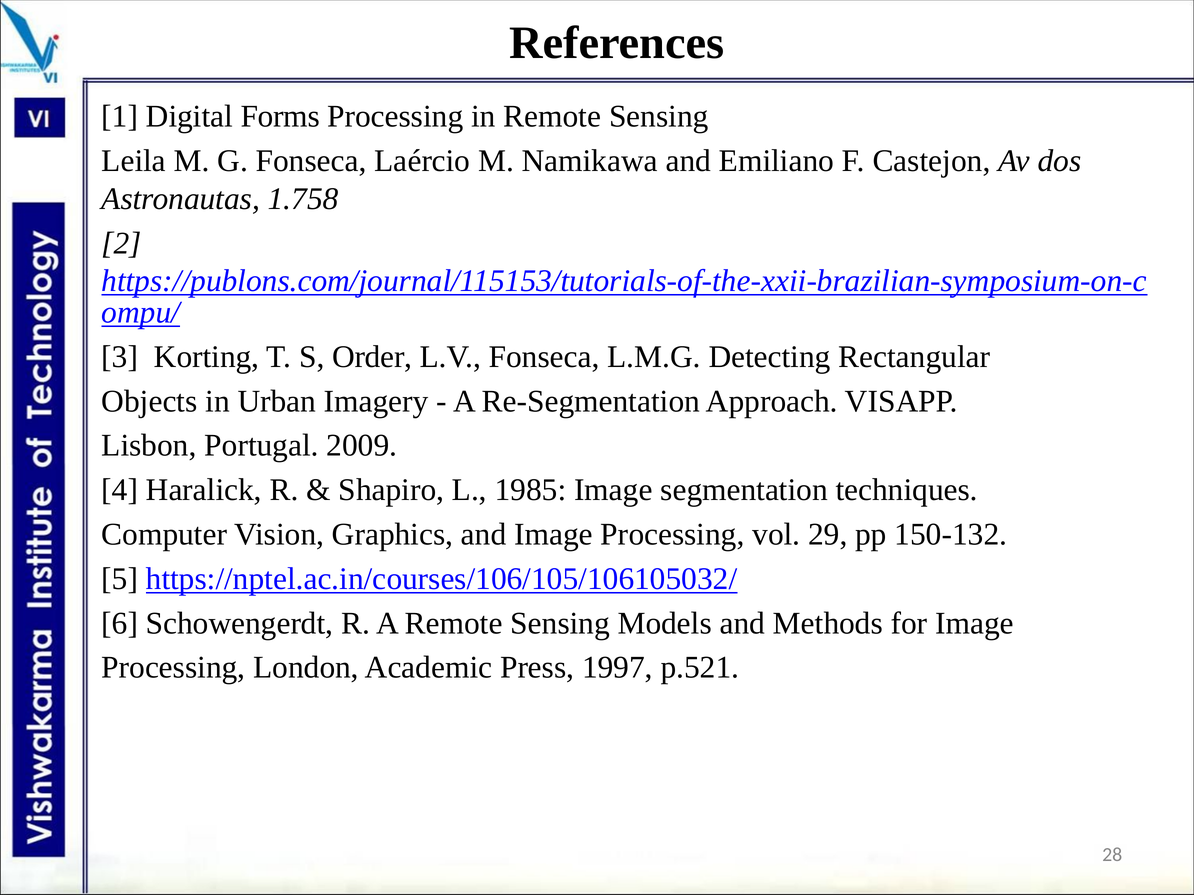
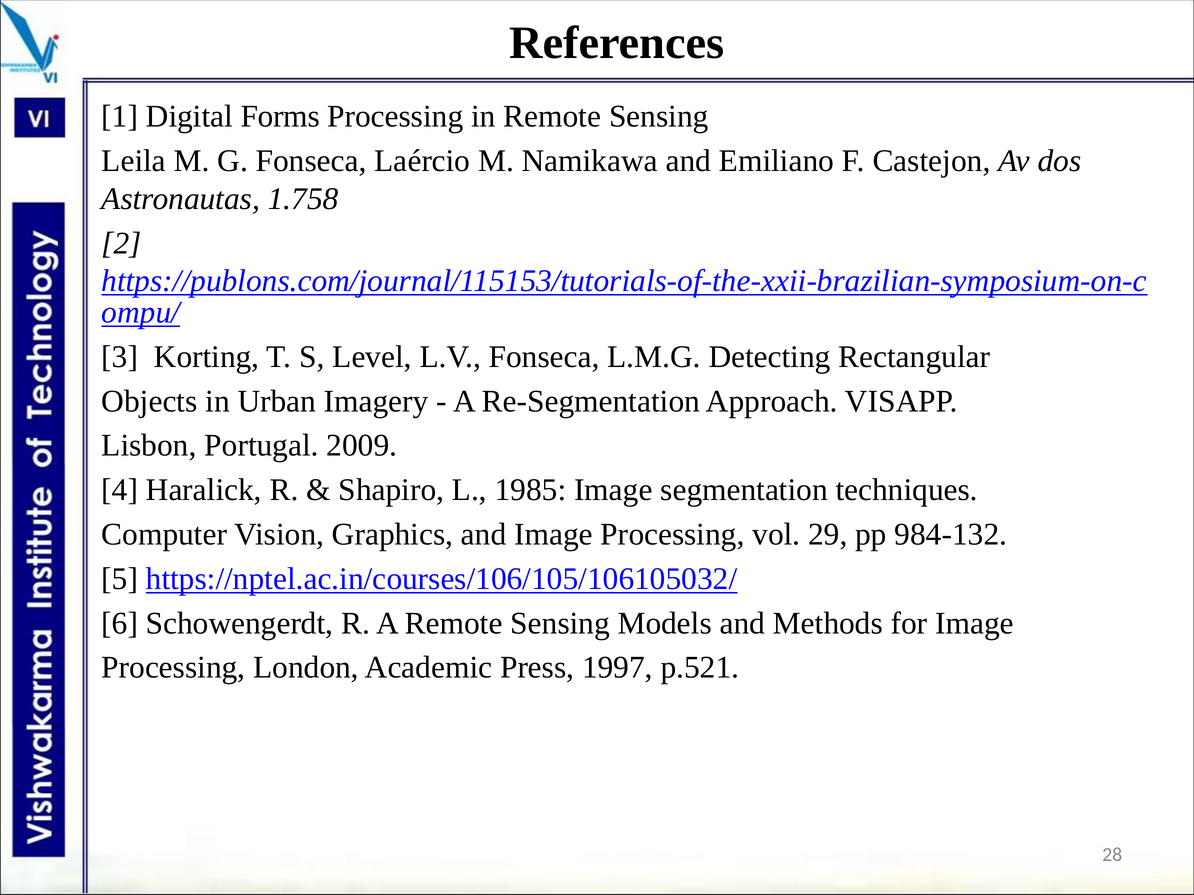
Order: Order -> Level
150-132: 150-132 -> 984-132
